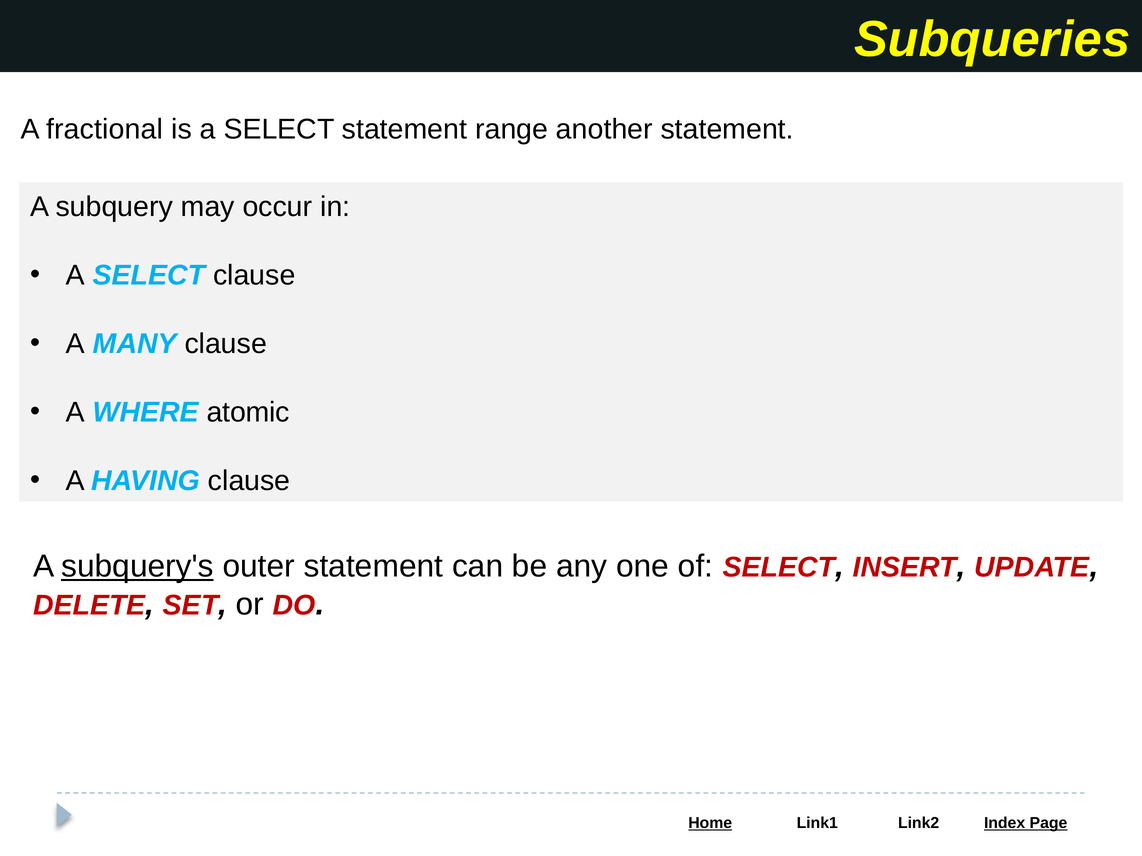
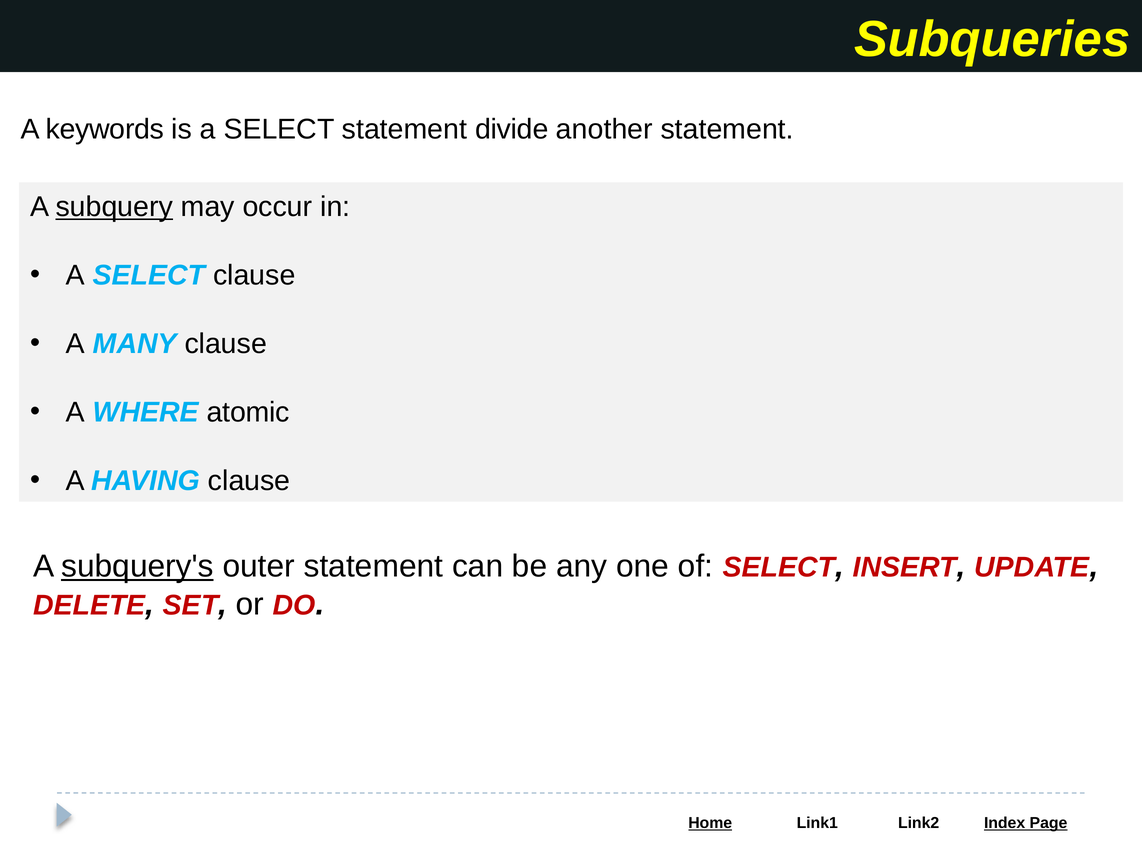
fractional: fractional -> keywords
range: range -> divide
subquery underline: none -> present
